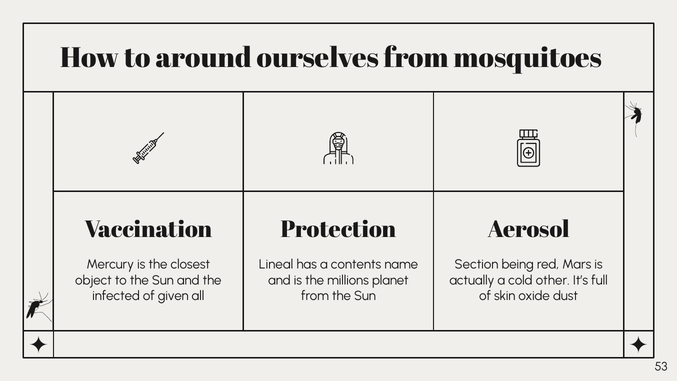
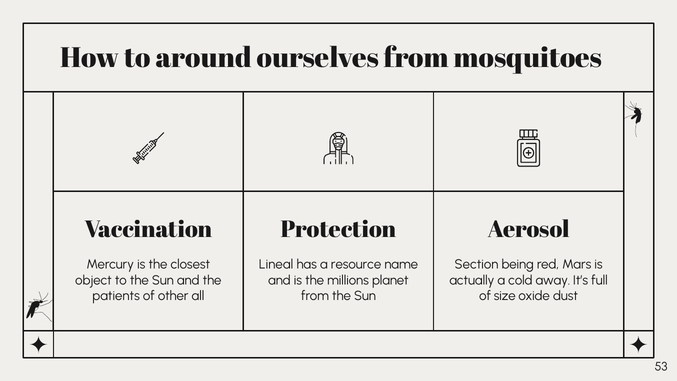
contents: contents -> resource
other: other -> away
infected: infected -> patients
given: given -> other
skin: skin -> size
